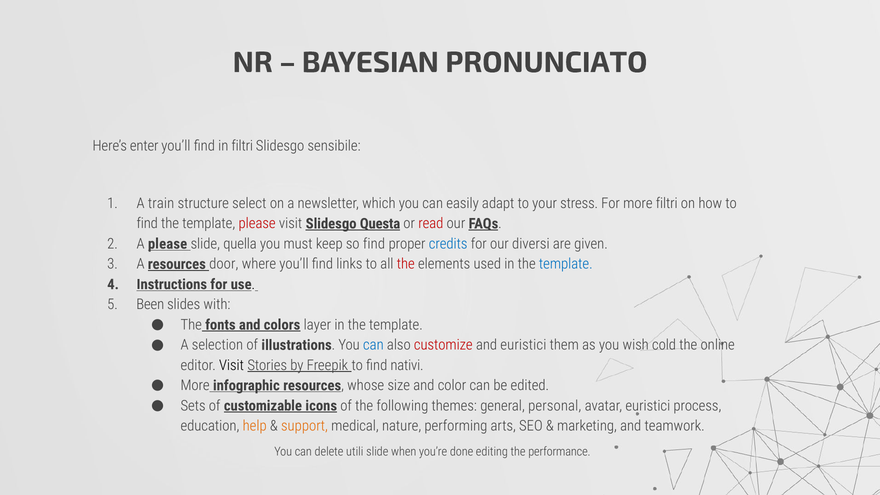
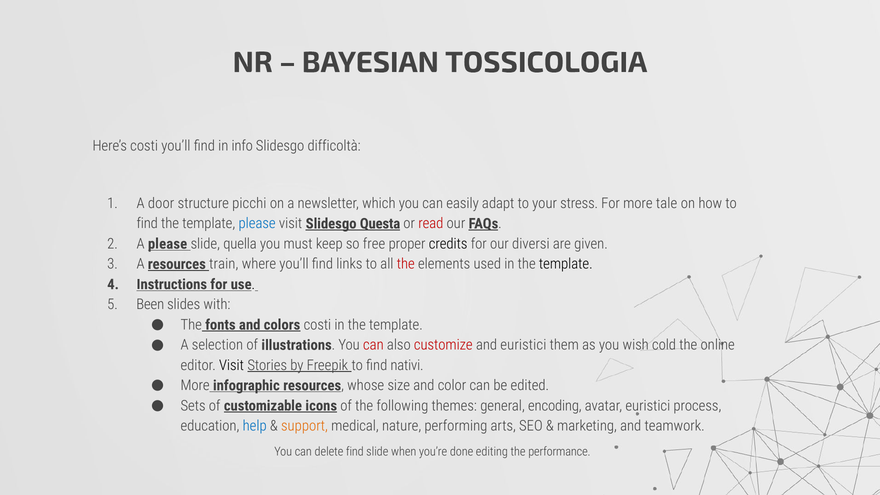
PRONUNCIATO: PRONUNCIATO -> TOSSICOLOGIA
Here’s enter: enter -> costi
in filtri: filtri -> info
sensibile: sensibile -> difficoltà
train: train -> door
select: select -> picchi
more filtri: filtri -> tale
please at (257, 224) colour: red -> blue
so find: find -> free
credits colour: blue -> black
door: door -> train
template at (566, 264) colour: blue -> black
colors layer: layer -> costi
can at (373, 345) colour: blue -> red
personal: personal -> encoding
help colour: orange -> blue
delete utili: utili -> find
